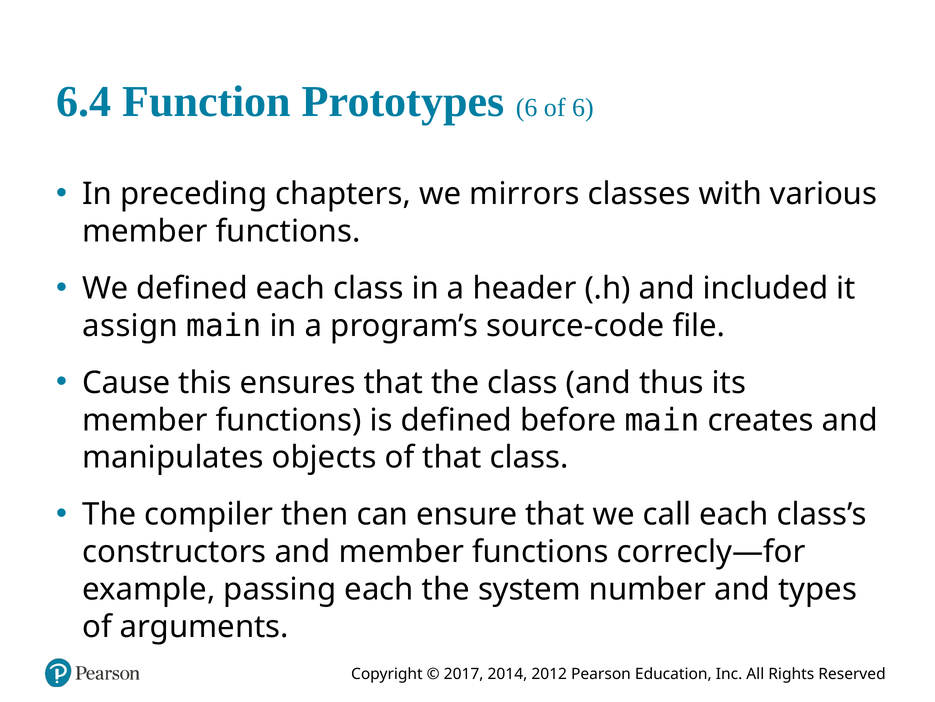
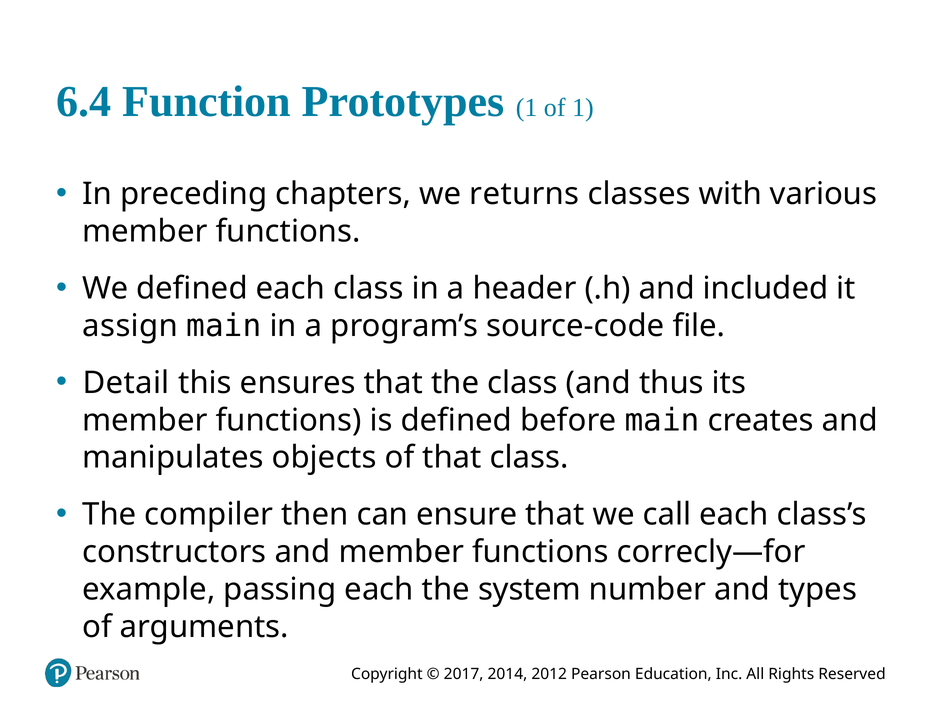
Prototypes 6: 6 -> 1
of 6: 6 -> 1
mirrors: mirrors -> returns
Cause: Cause -> Detail
